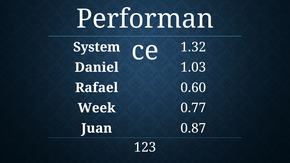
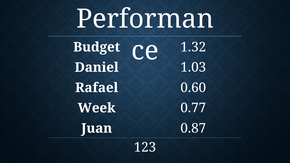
System: System -> Budget
